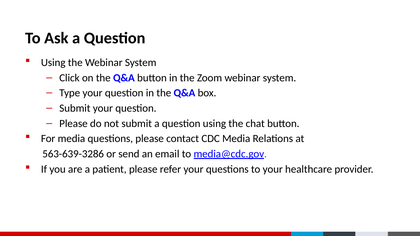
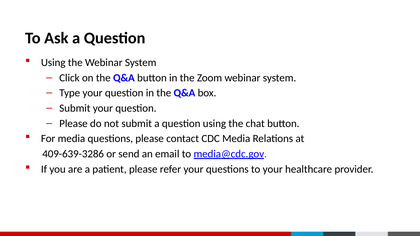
563-639-3286: 563-639-3286 -> 409-639-3286
